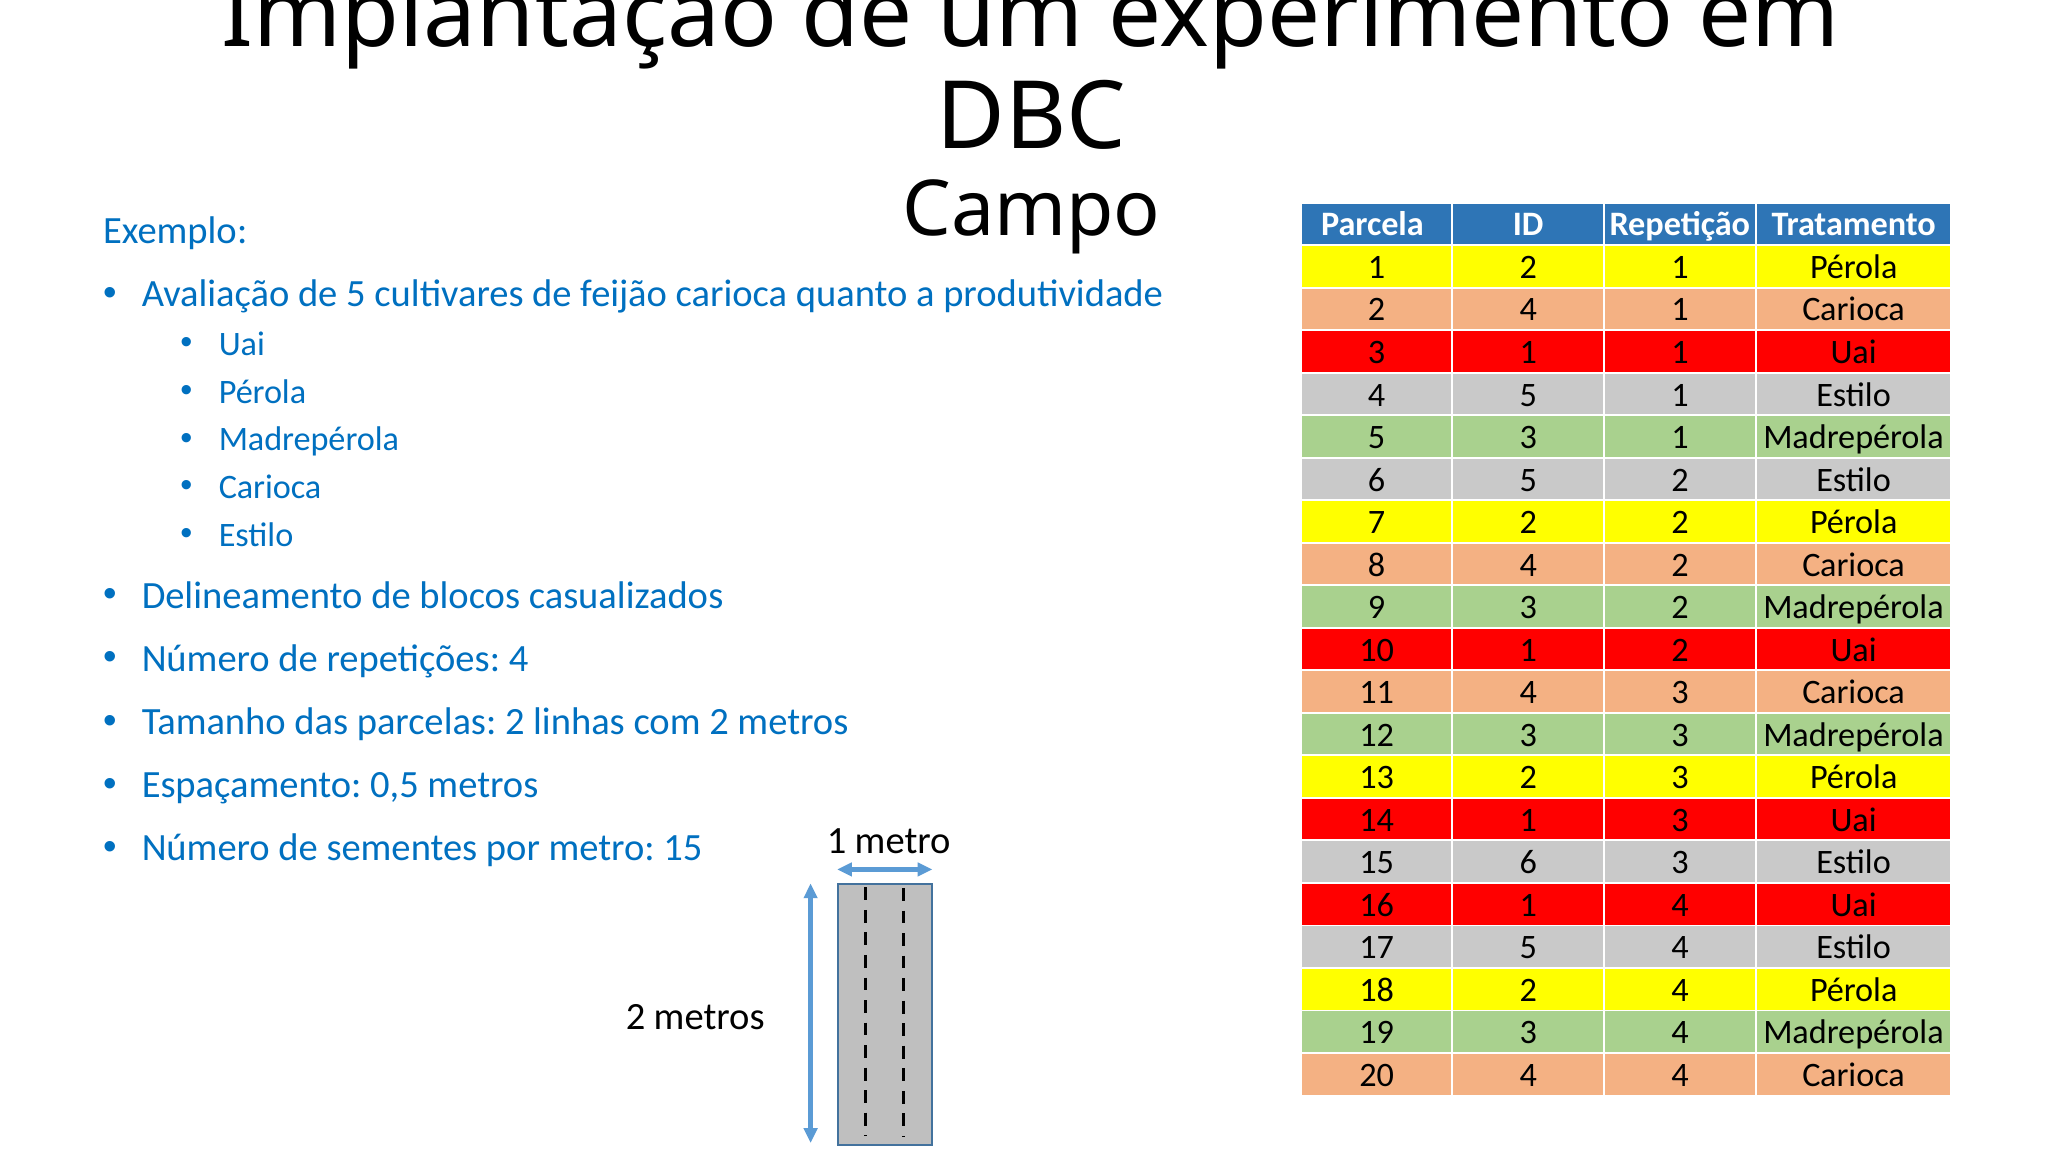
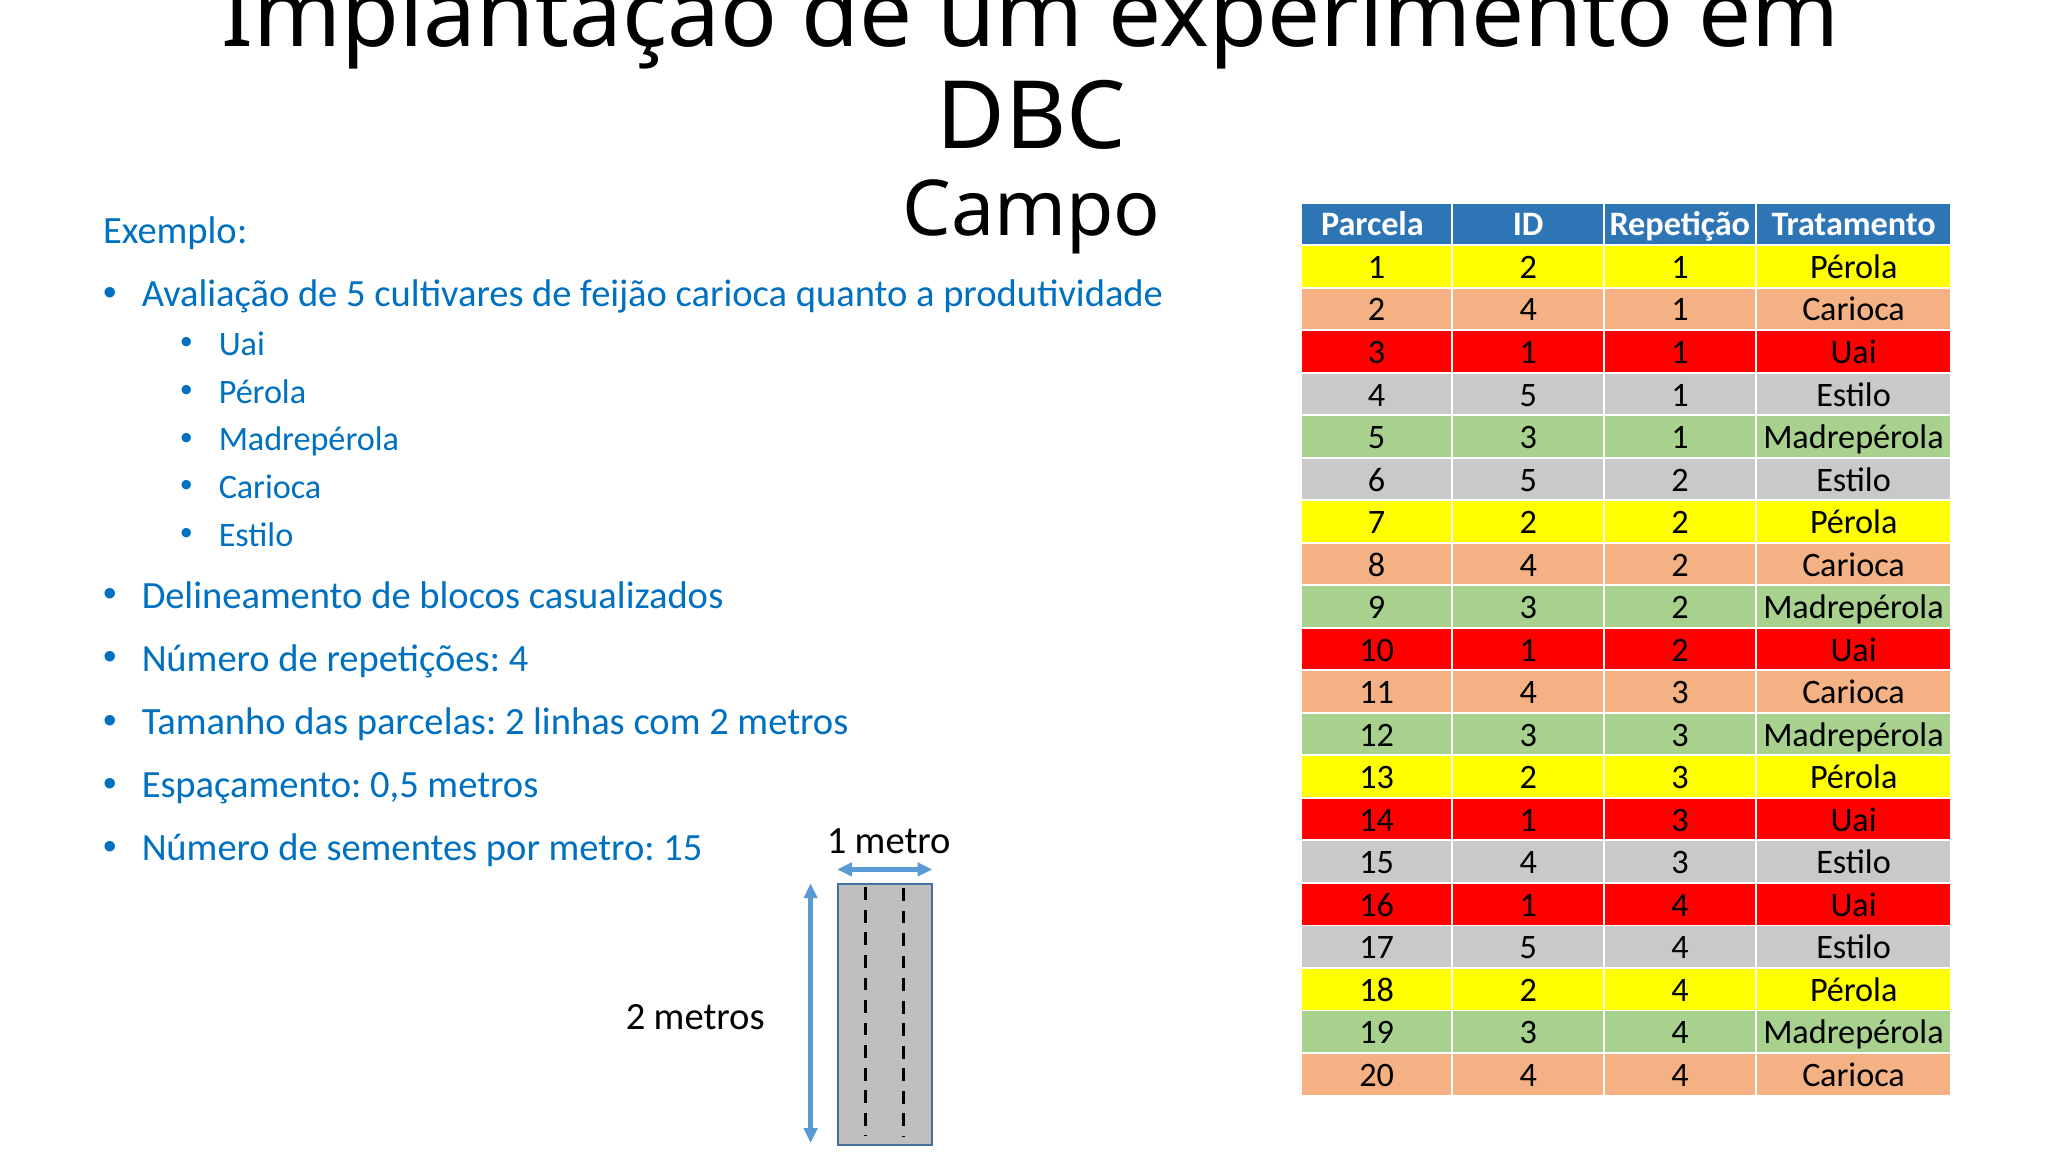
15 6: 6 -> 4
